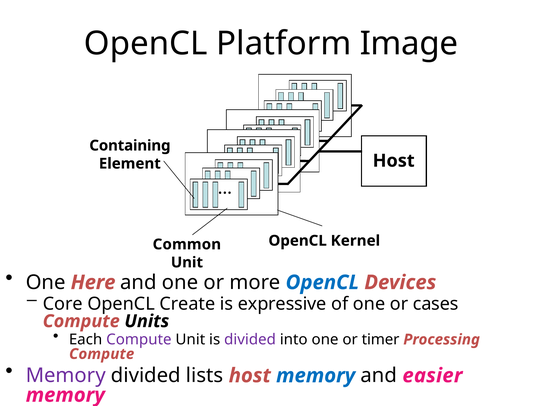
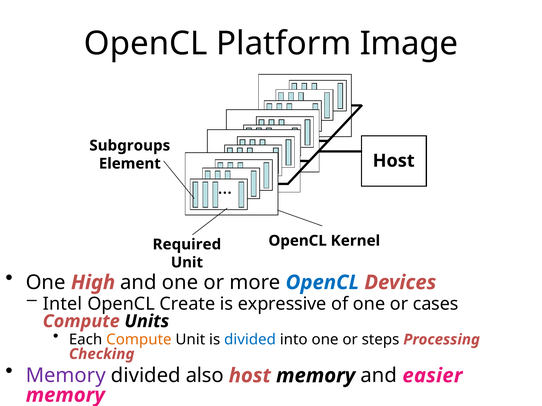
Containing: Containing -> Subgroups
Common: Common -> Required
Here: Here -> High
Core: Core -> Intel
Compute at (139, 340) colour: purple -> orange
divided at (250, 340) colour: purple -> blue
timer: timer -> steps
Compute at (102, 354): Compute -> Checking
lists: lists -> also
memory at (316, 376) colour: blue -> black
